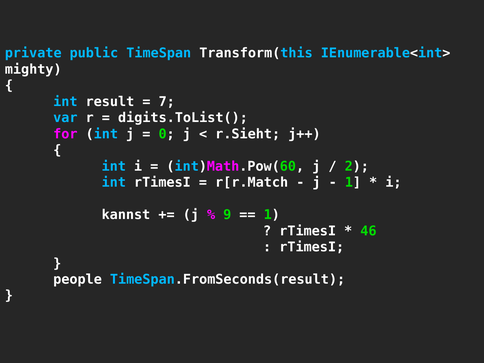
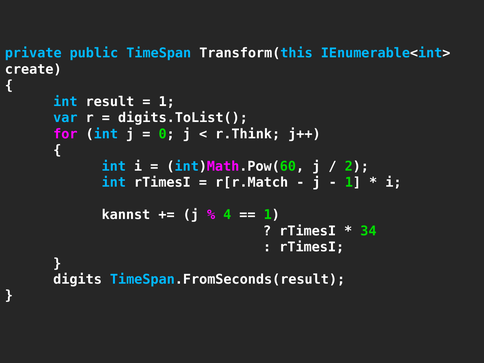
mighty: mighty -> create
7 at (167, 102): 7 -> 1
r.Sieht: r.Sieht -> r.Think
9: 9 -> 4
46: 46 -> 34
people: people -> digits
